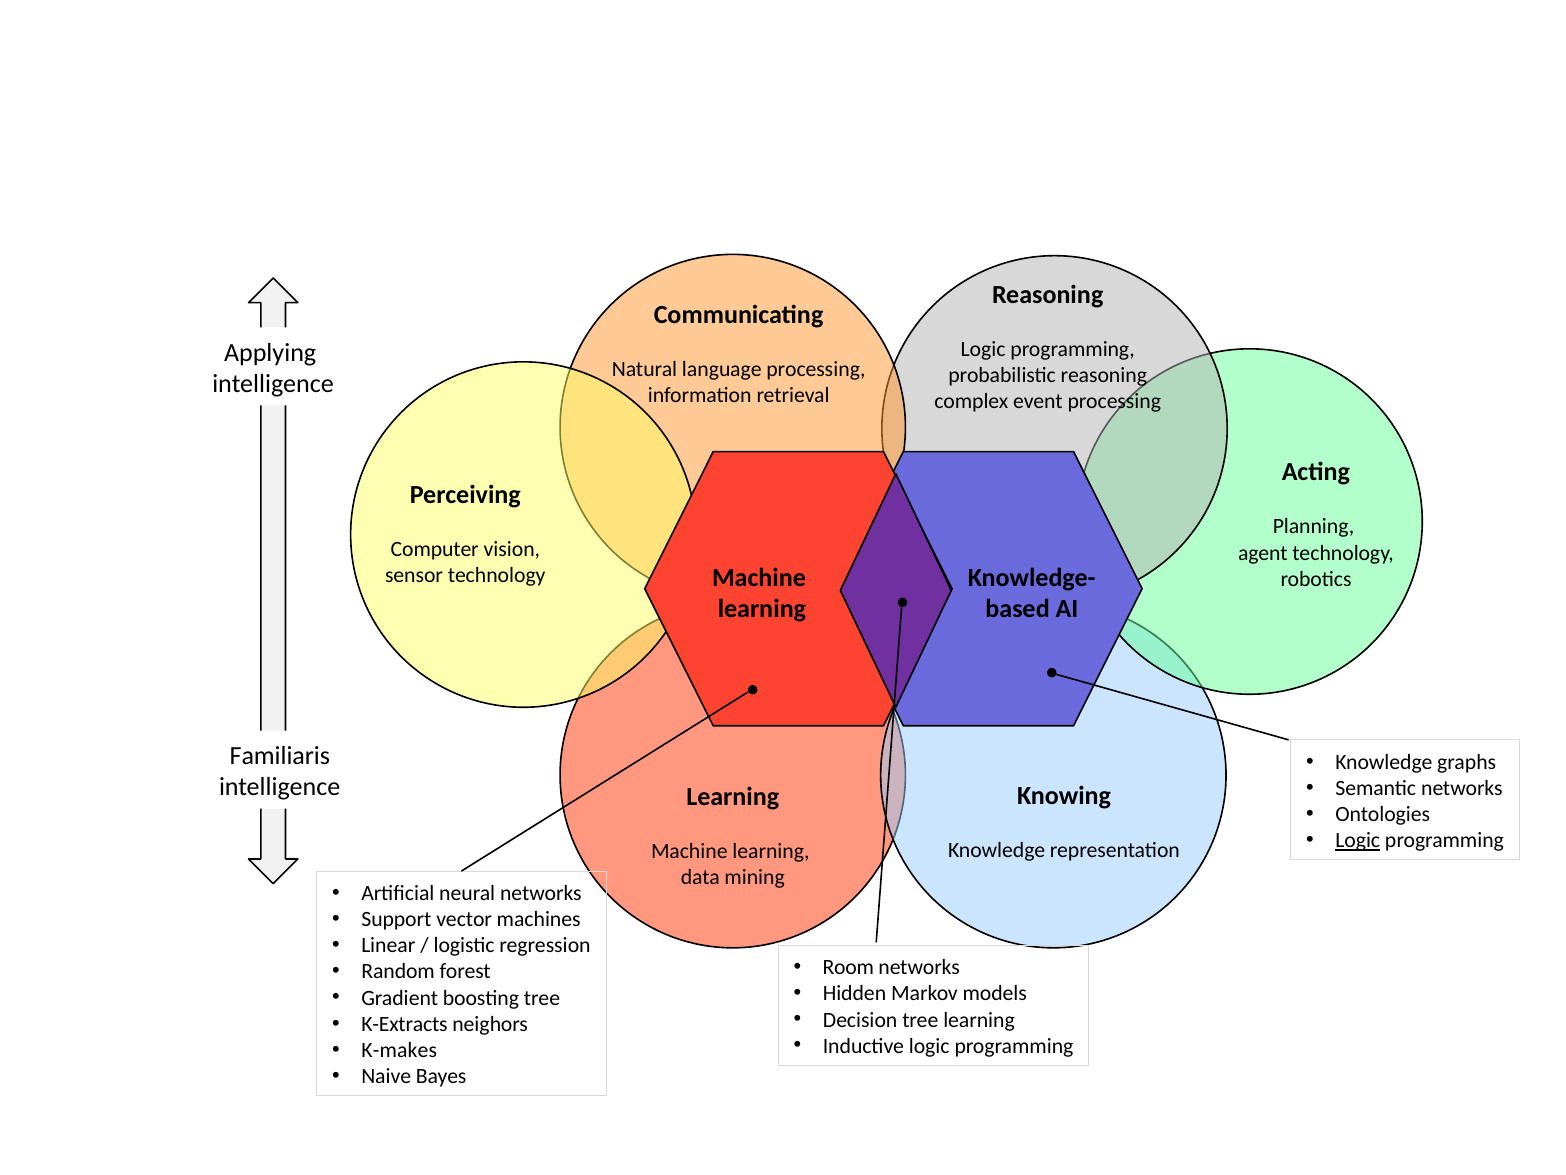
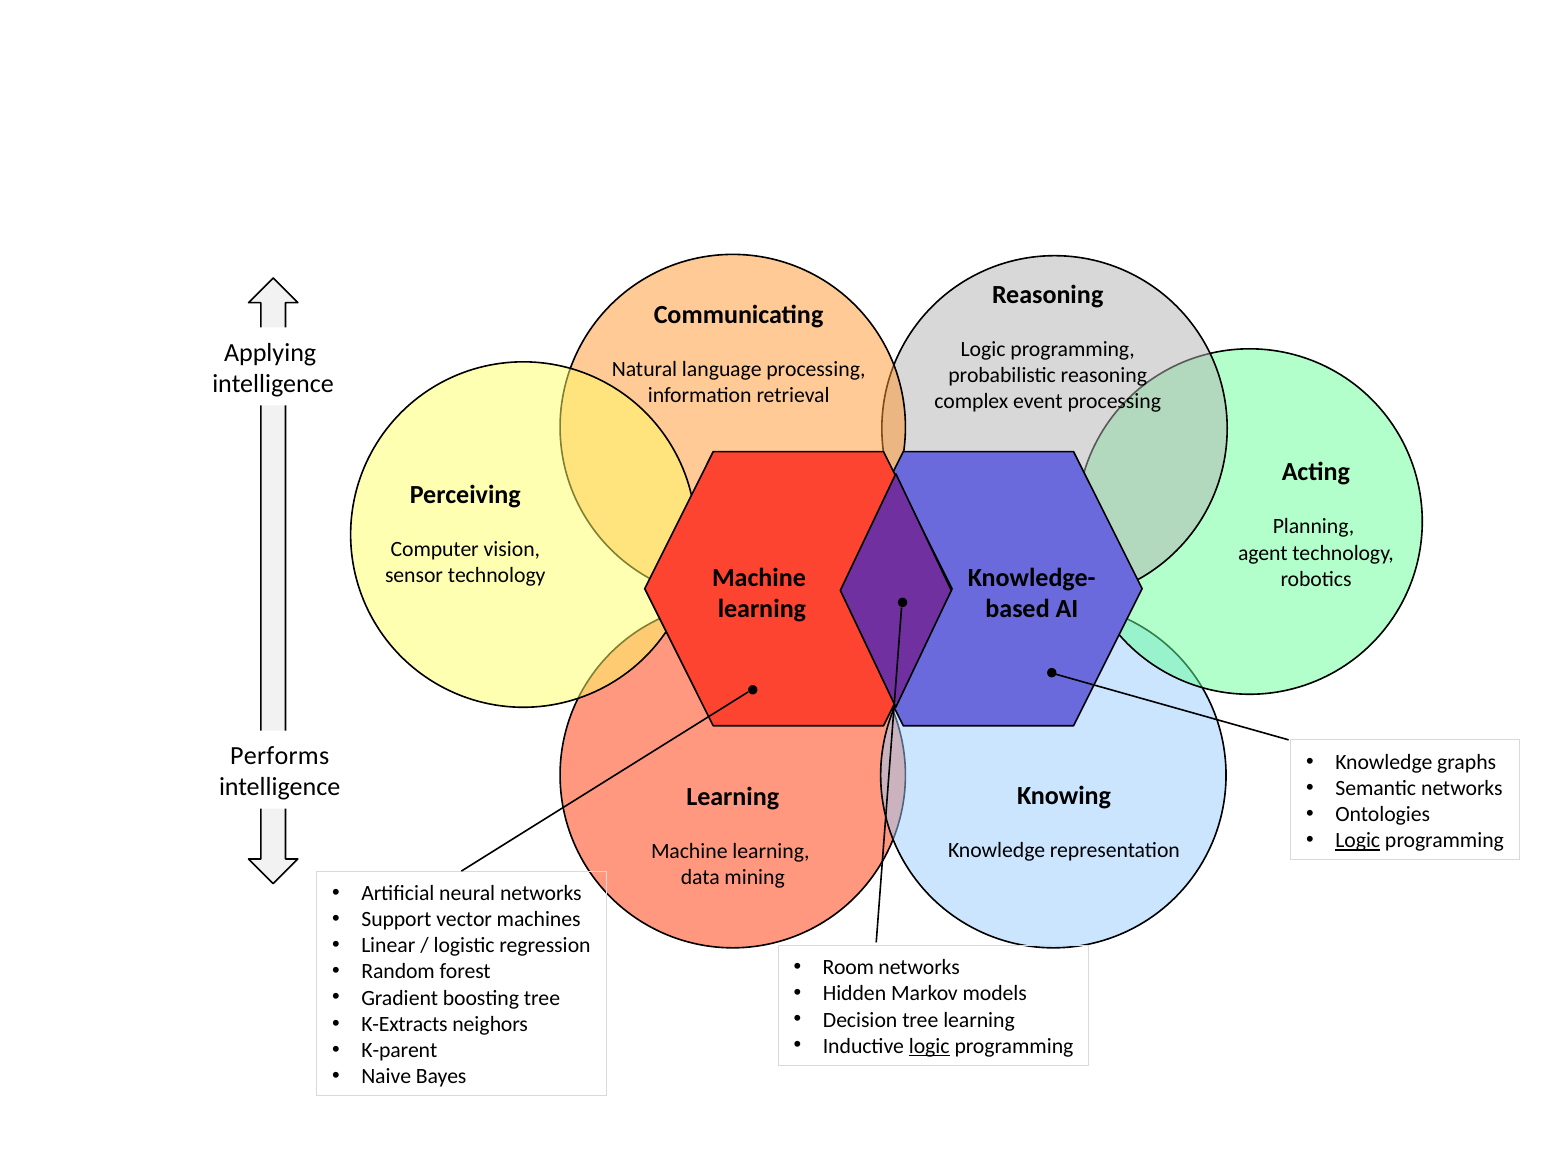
Familiaris: Familiaris -> Performs
logic at (929, 1046) underline: none -> present
K-makes: K-makes -> K-parent
